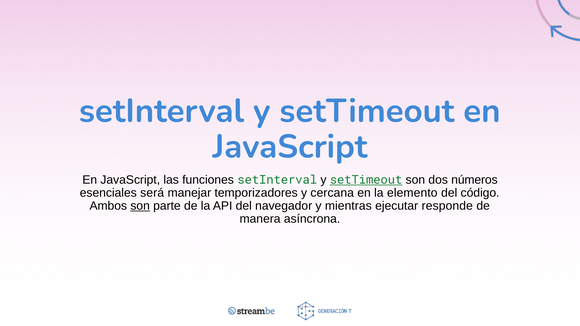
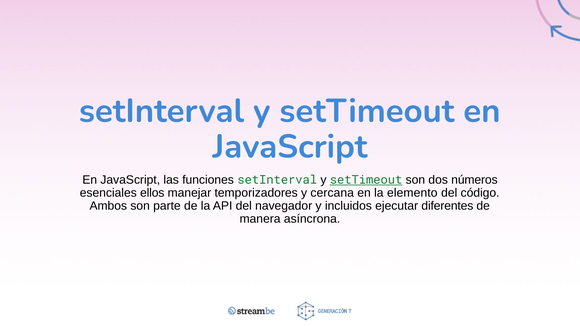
será: será -> ellos
son at (140, 206) underline: present -> none
mientras: mientras -> incluidos
responde: responde -> diferentes
